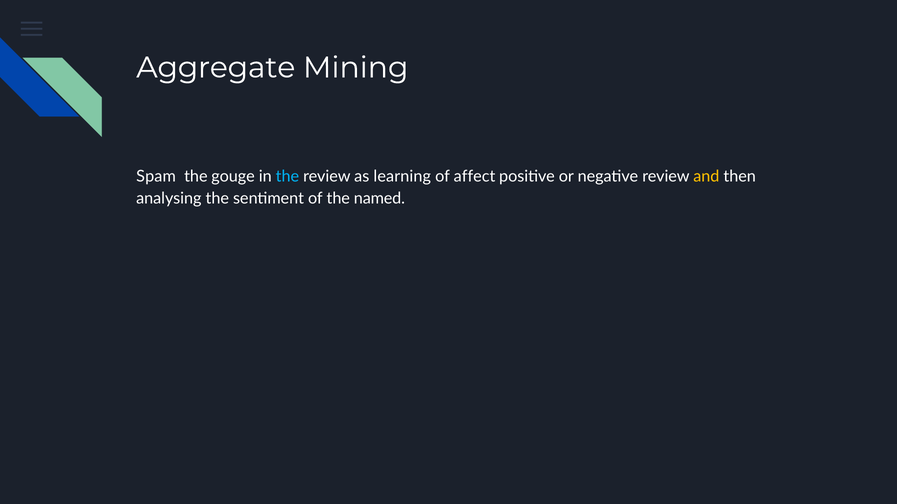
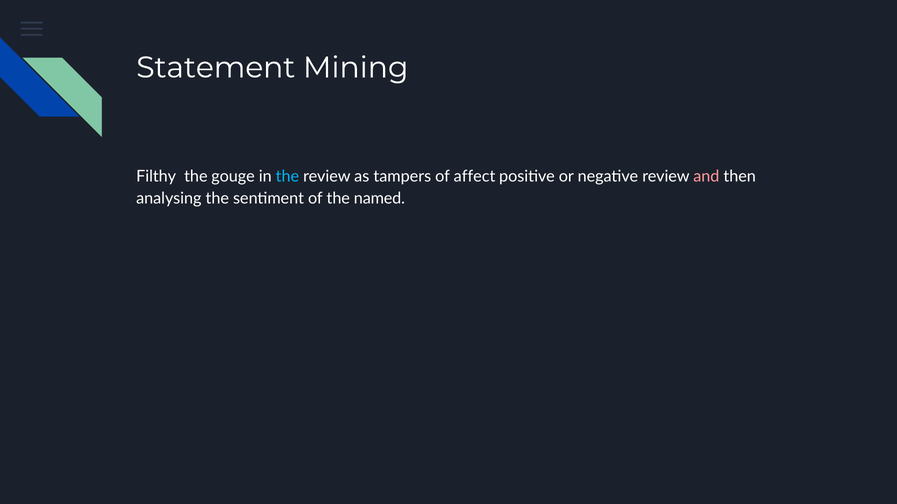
Aggregate: Aggregate -> Statement
Spam: Spam -> Filthy
learning: learning -> tampers
and colour: yellow -> pink
